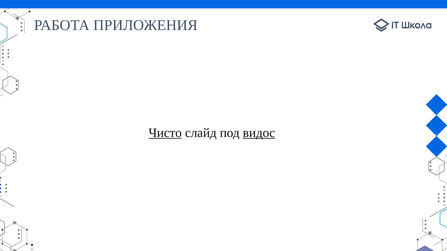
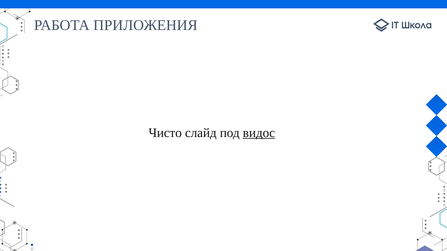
Чисто underline: present -> none
